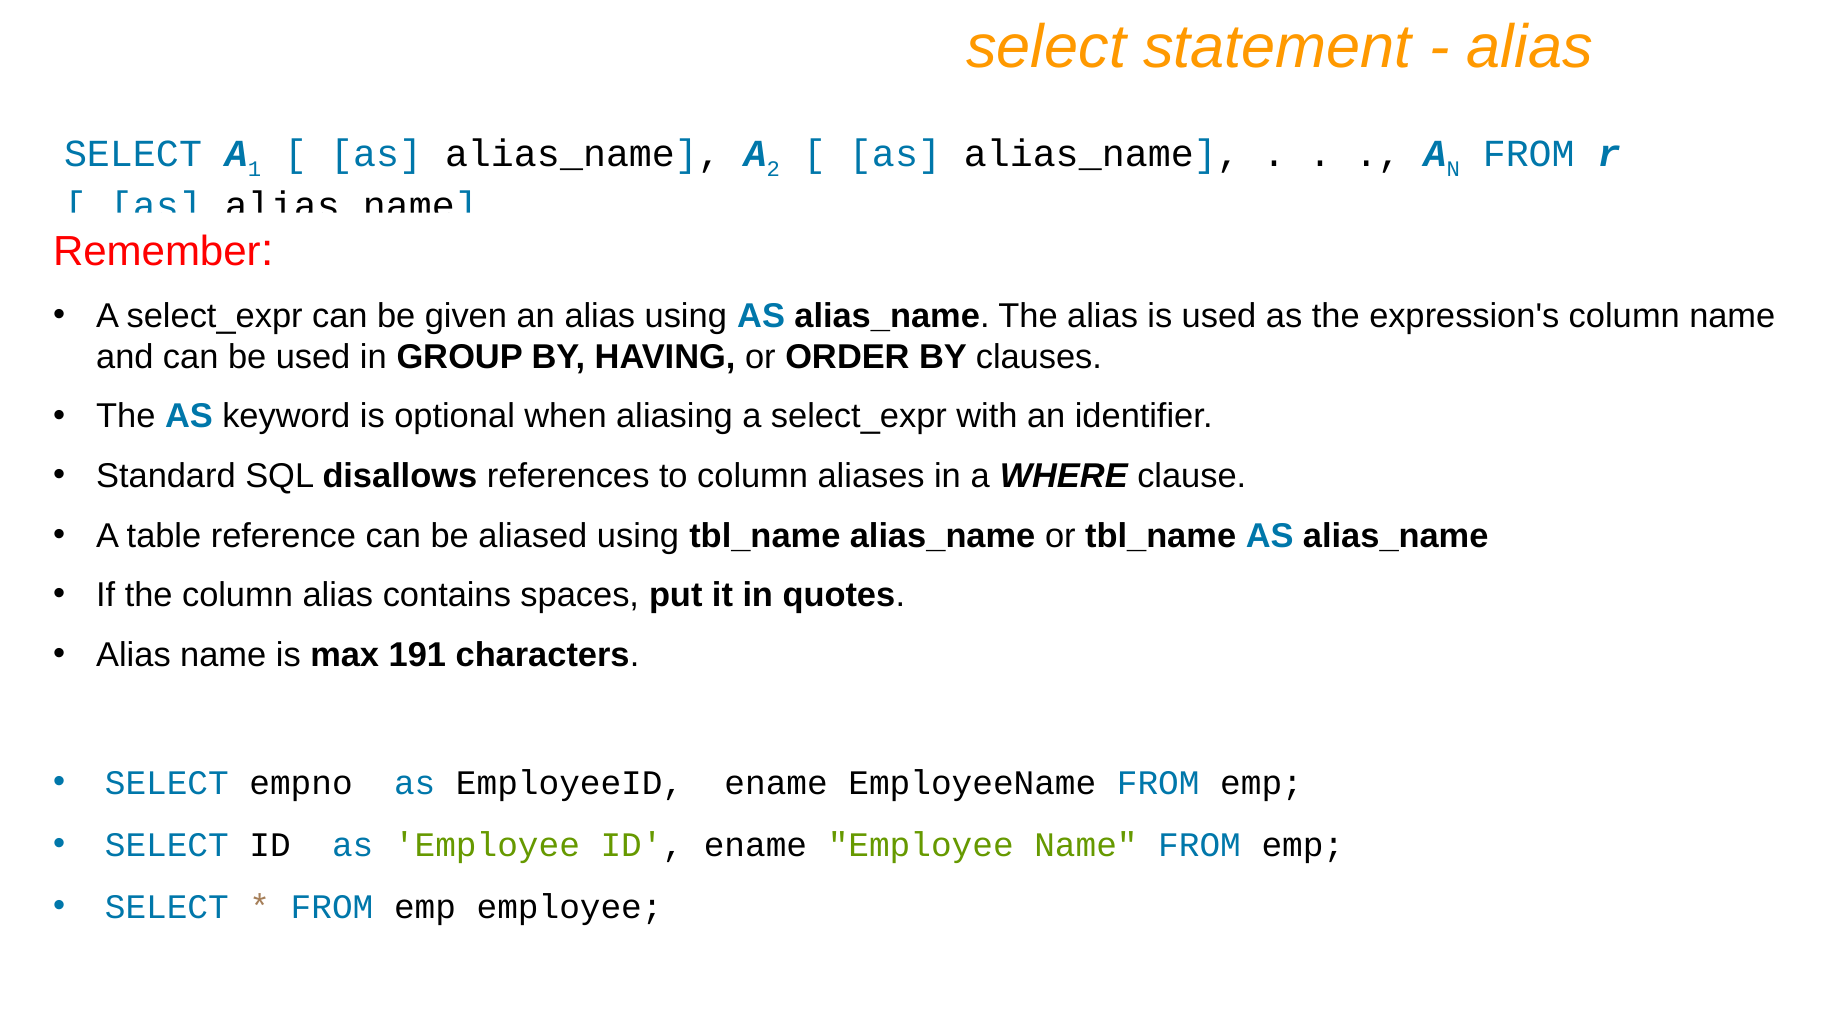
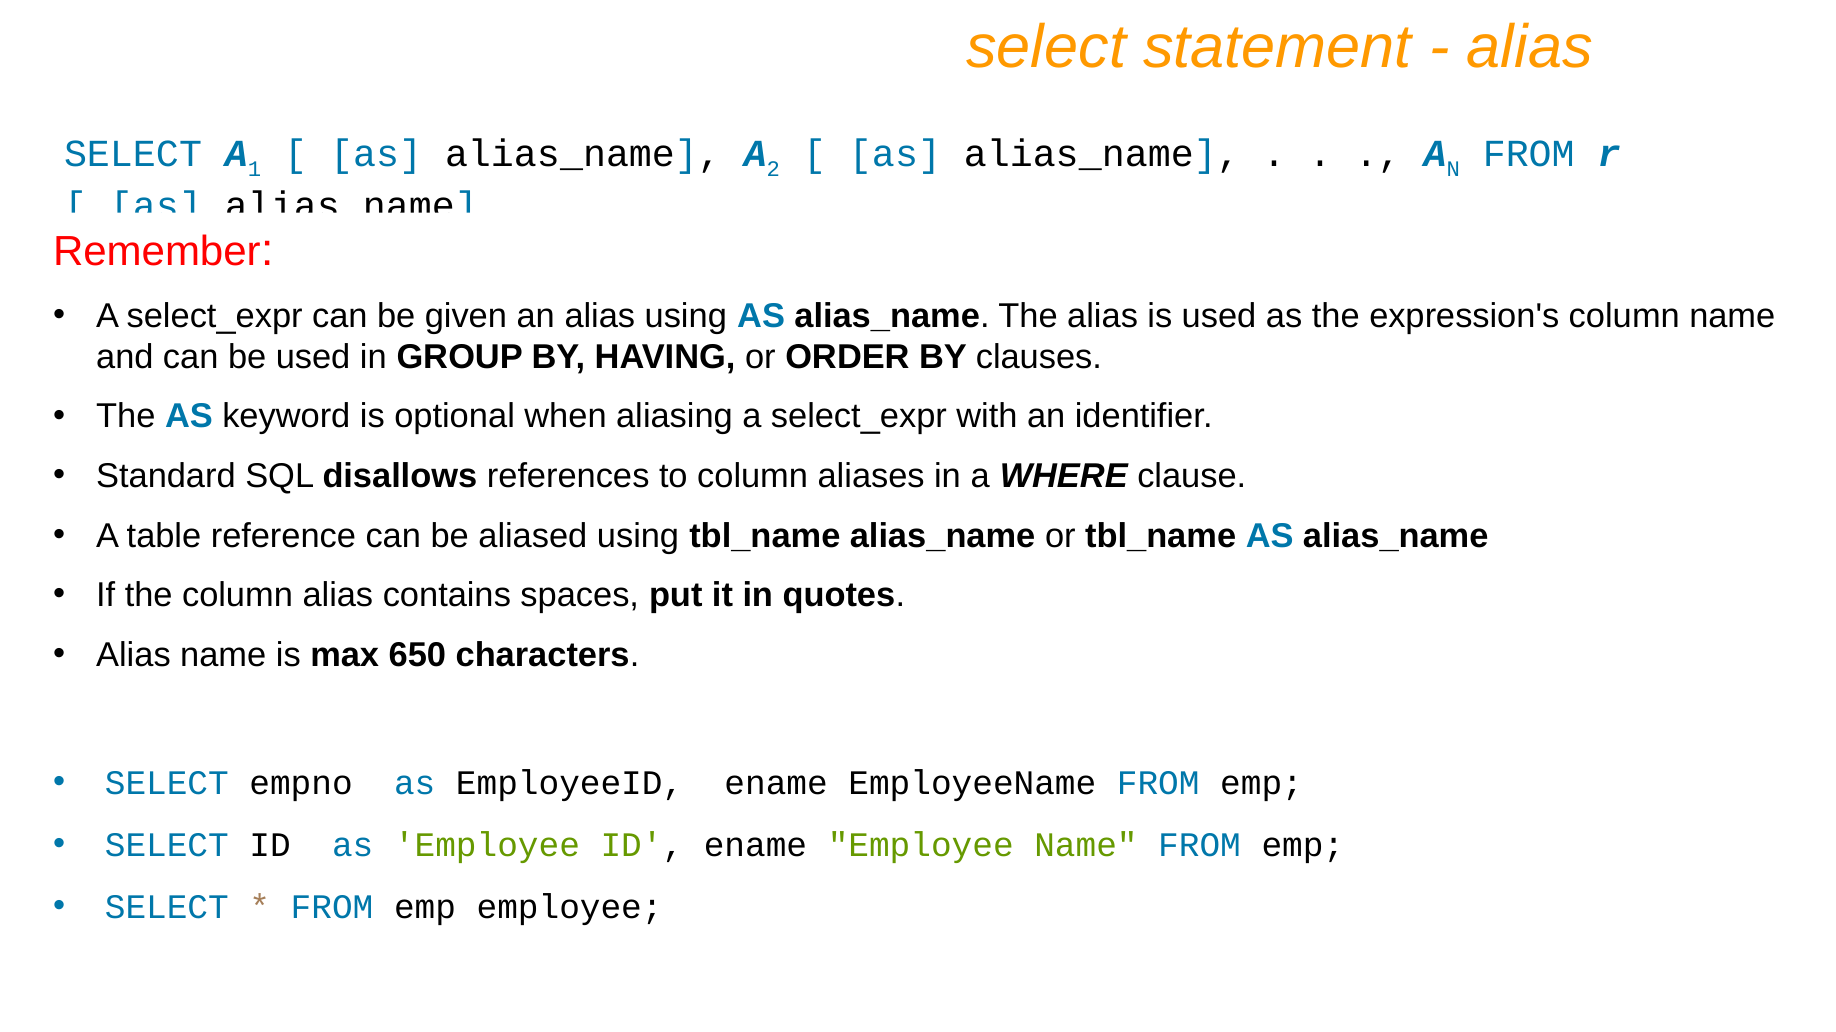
191: 191 -> 650
